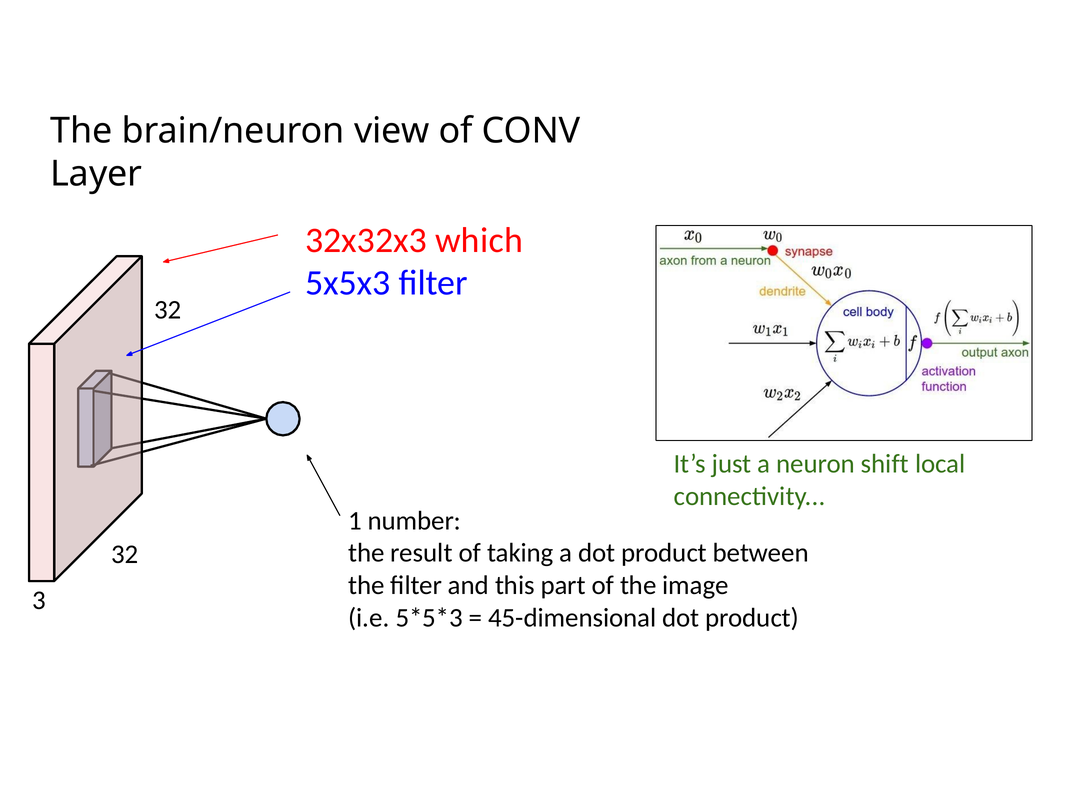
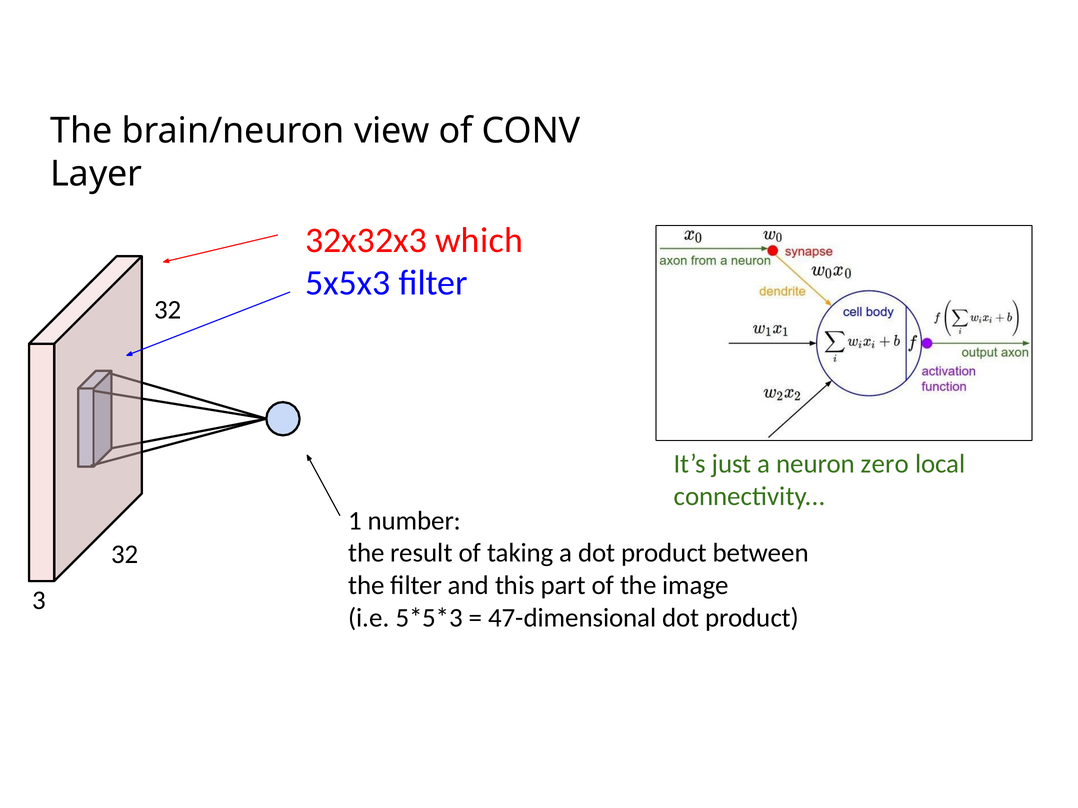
shift: shift -> zero
45-dimensional: 45-dimensional -> 47-dimensional
